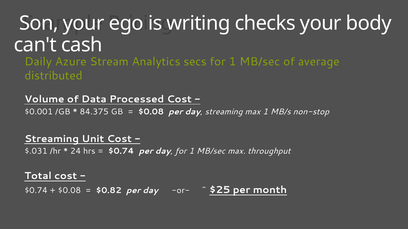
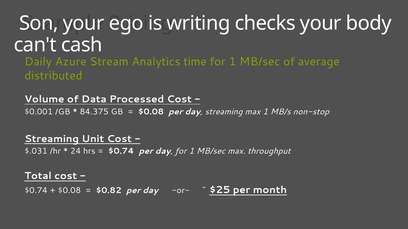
secs: secs -> time
